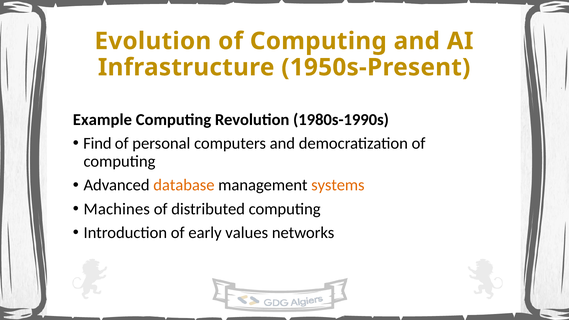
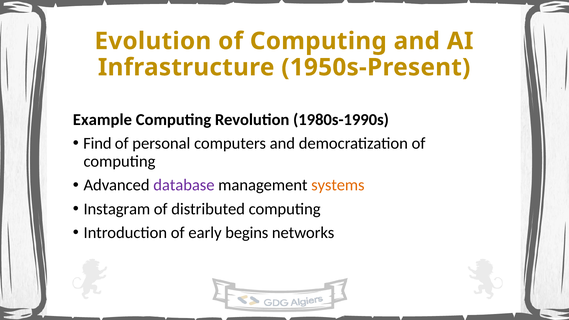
database colour: orange -> purple
Machines: Machines -> Instagram
values: values -> begins
